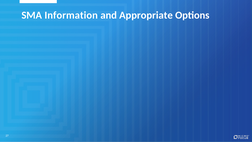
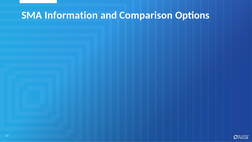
Appropriate: Appropriate -> Comparison
